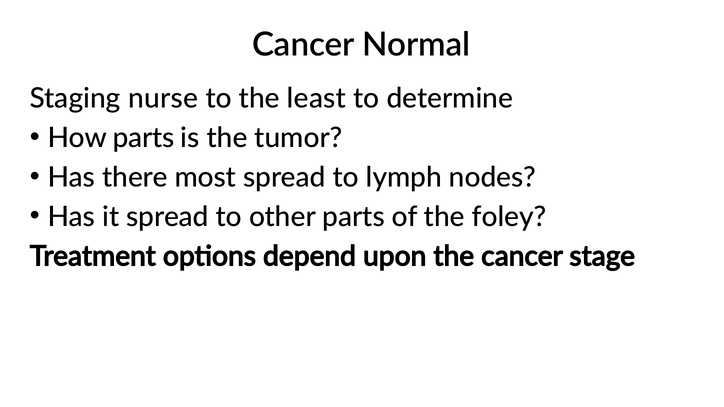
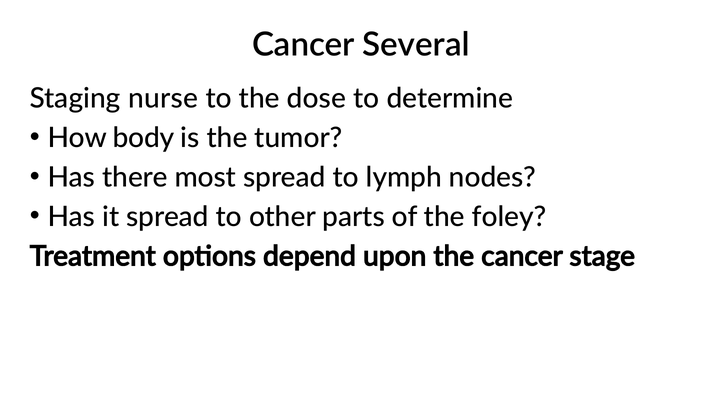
Normal: Normal -> Several
least: least -> dose
How parts: parts -> body
